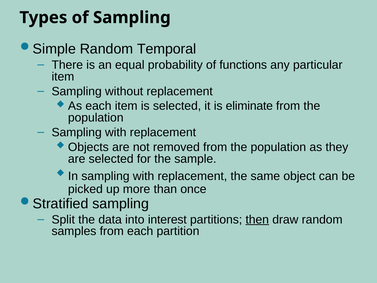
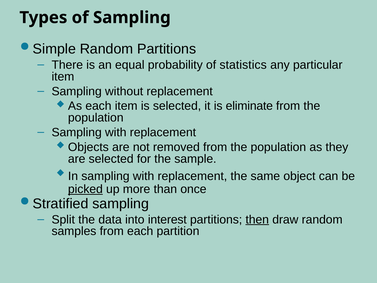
Random Temporal: Temporal -> Partitions
functions: functions -> statistics
picked underline: none -> present
